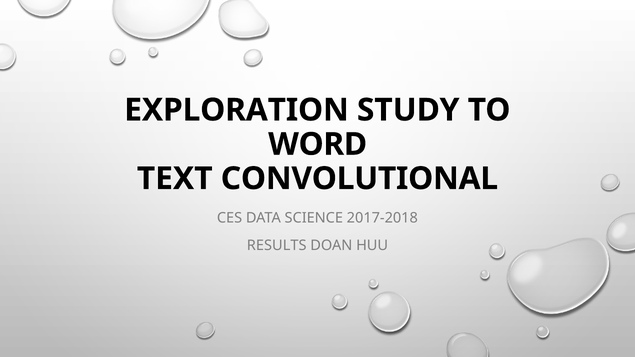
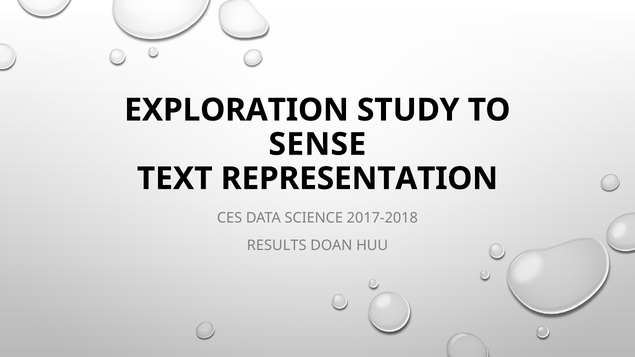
WORD: WORD -> SENSE
CONVOLUTIONAL: CONVOLUTIONAL -> REPRESENTATION
